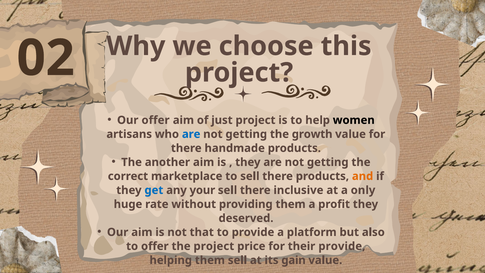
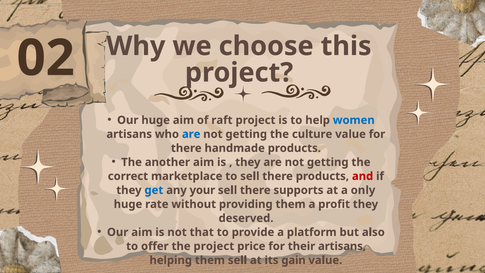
Our offer: offer -> huge
just: just -> raft
women colour: black -> blue
growth: growth -> culture
and colour: orange -> red
inclusive: inclusive -> supports
their provide: provide -> artisans
